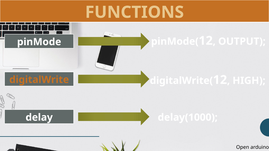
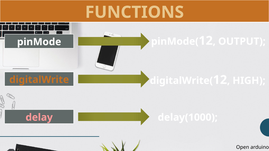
delay colour: white -> pink
